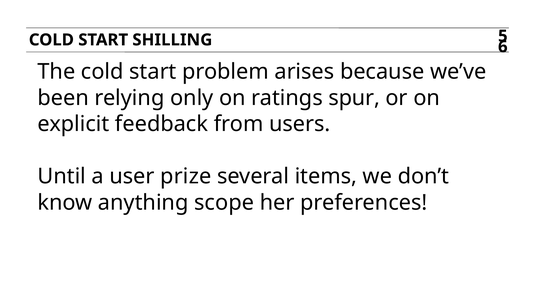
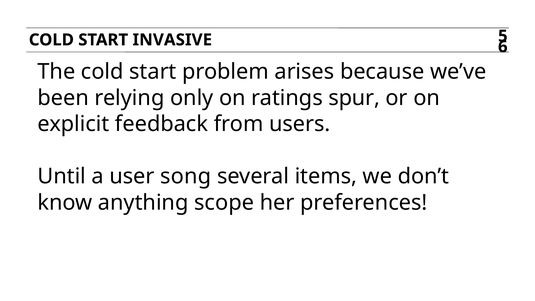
SHILLING: SHILLING -> INVASIVE
prize: prize -> song
